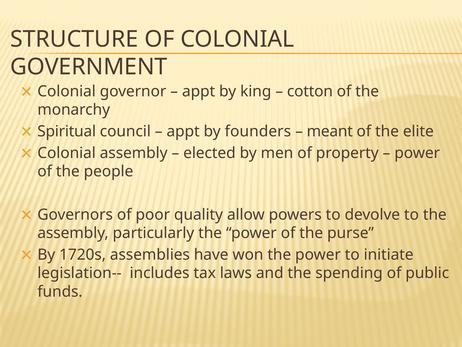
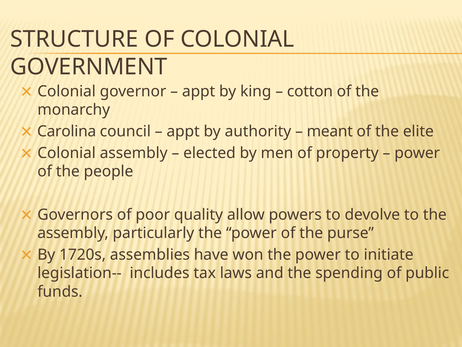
Spiritual: Spiritual -> Carolina
founders: founders -> authority
